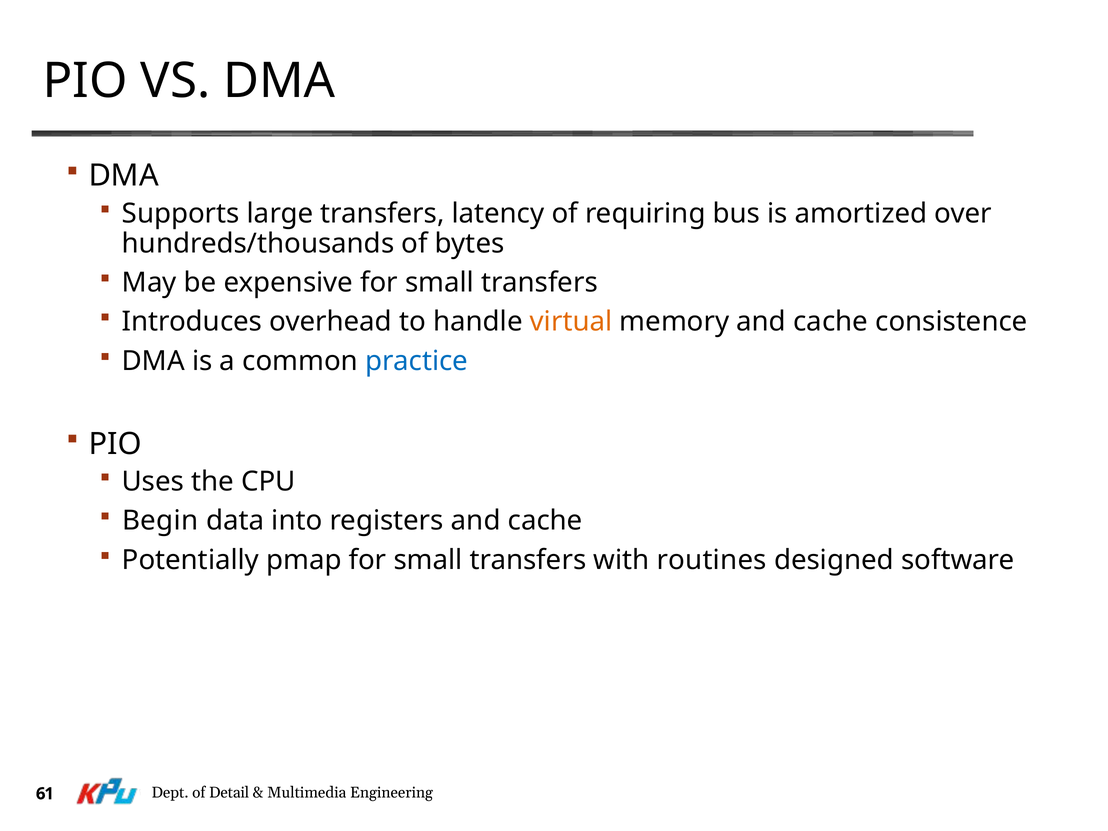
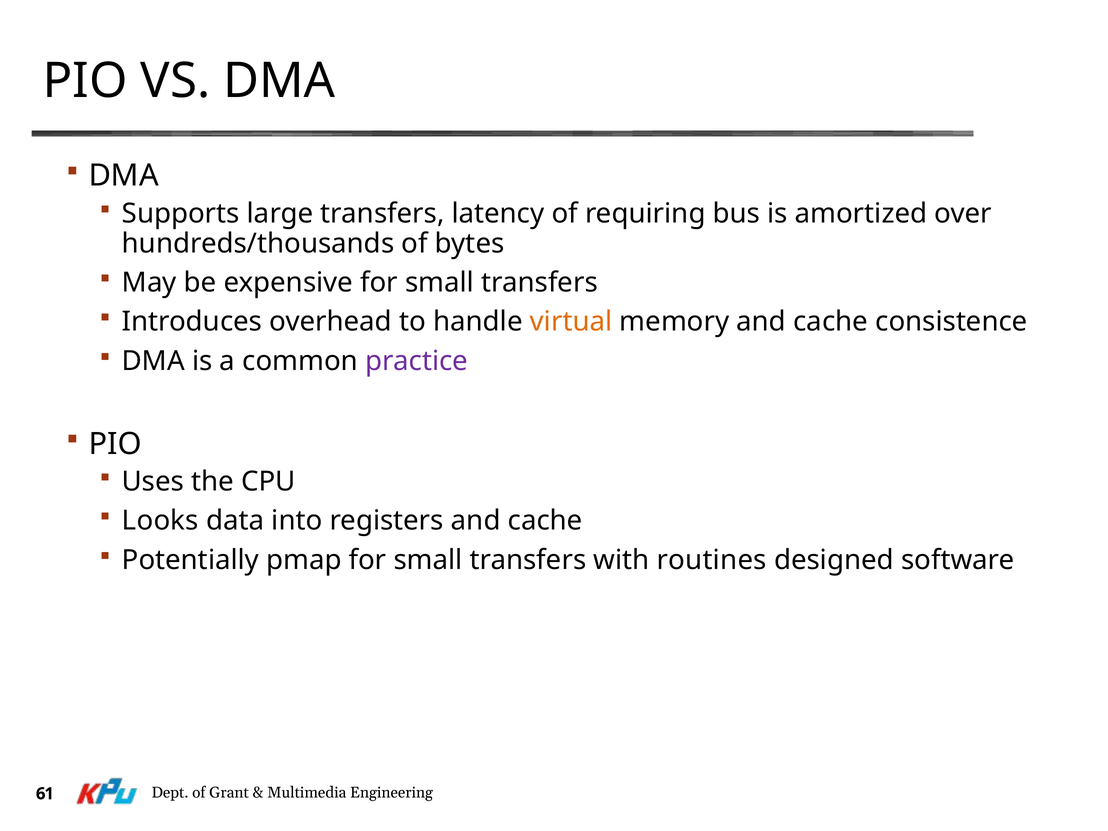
practice colour: blue -> purple
Begin: Begin -> Looks
Detail: Detail -> Grant
